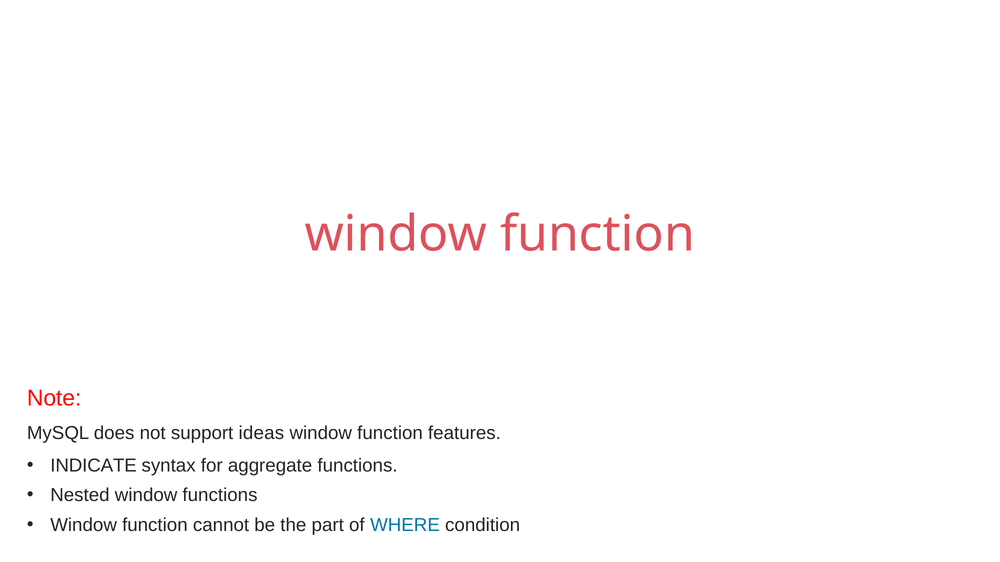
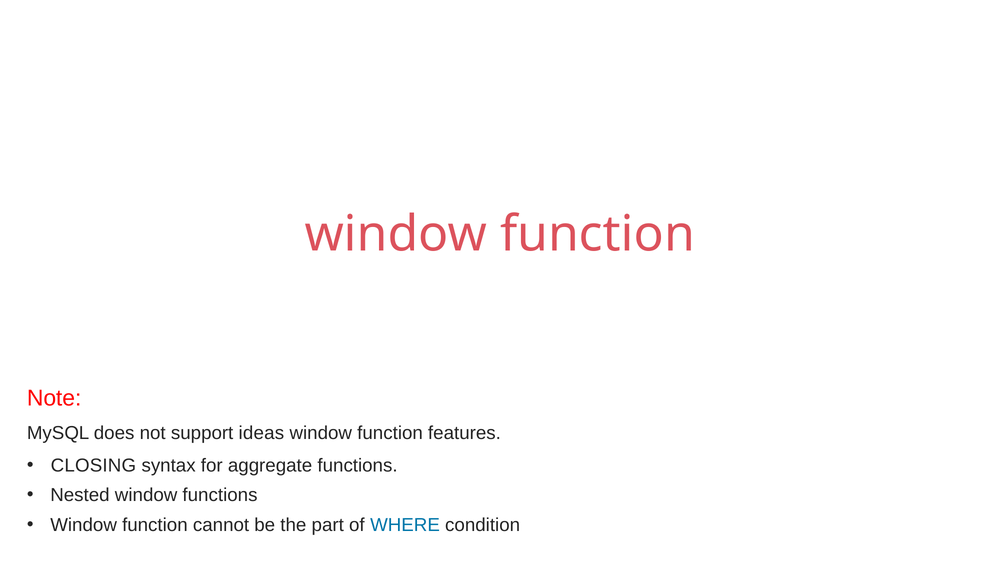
INDICATE: INDICATE -> CLOSING
